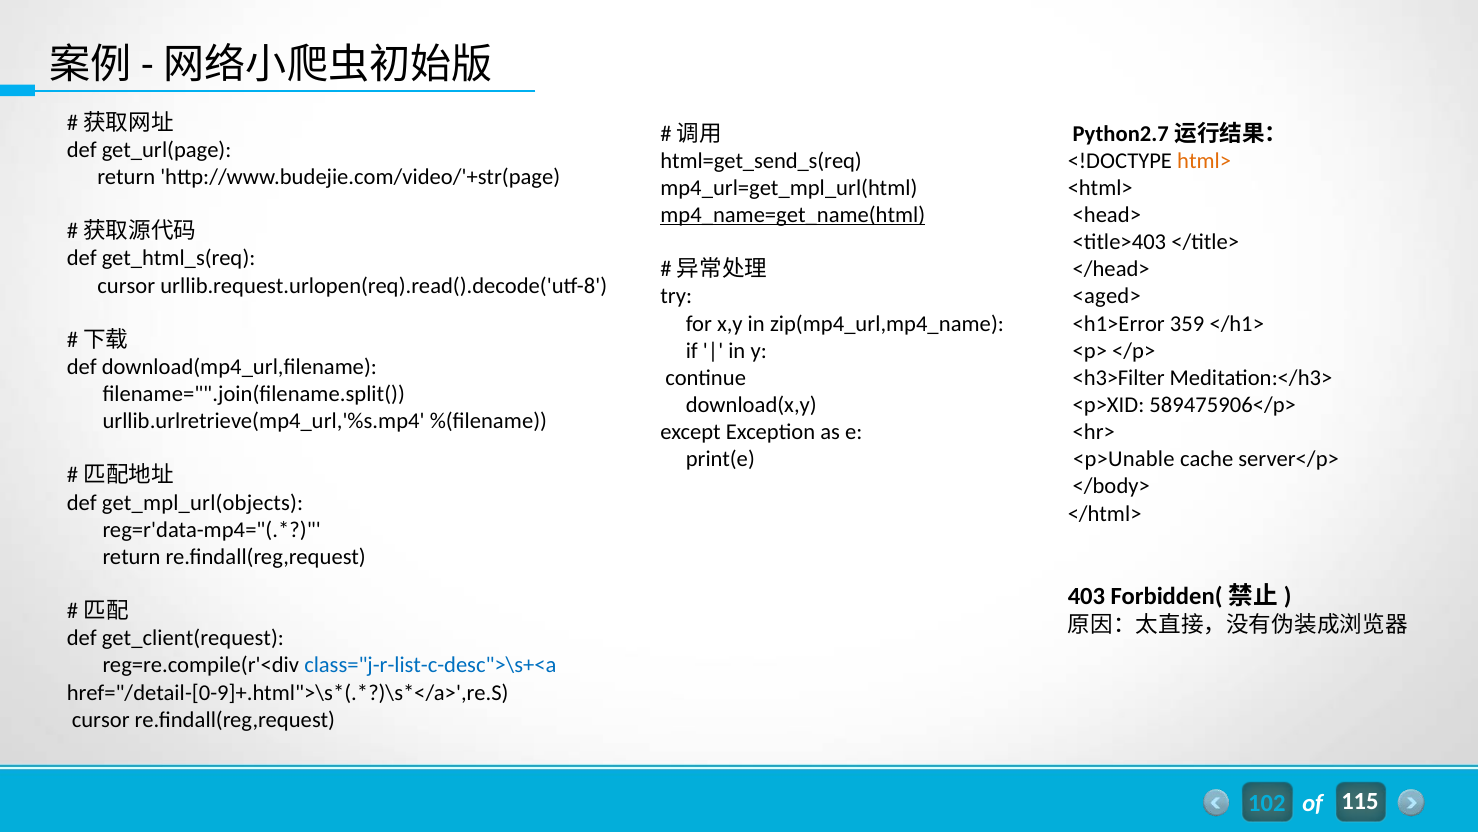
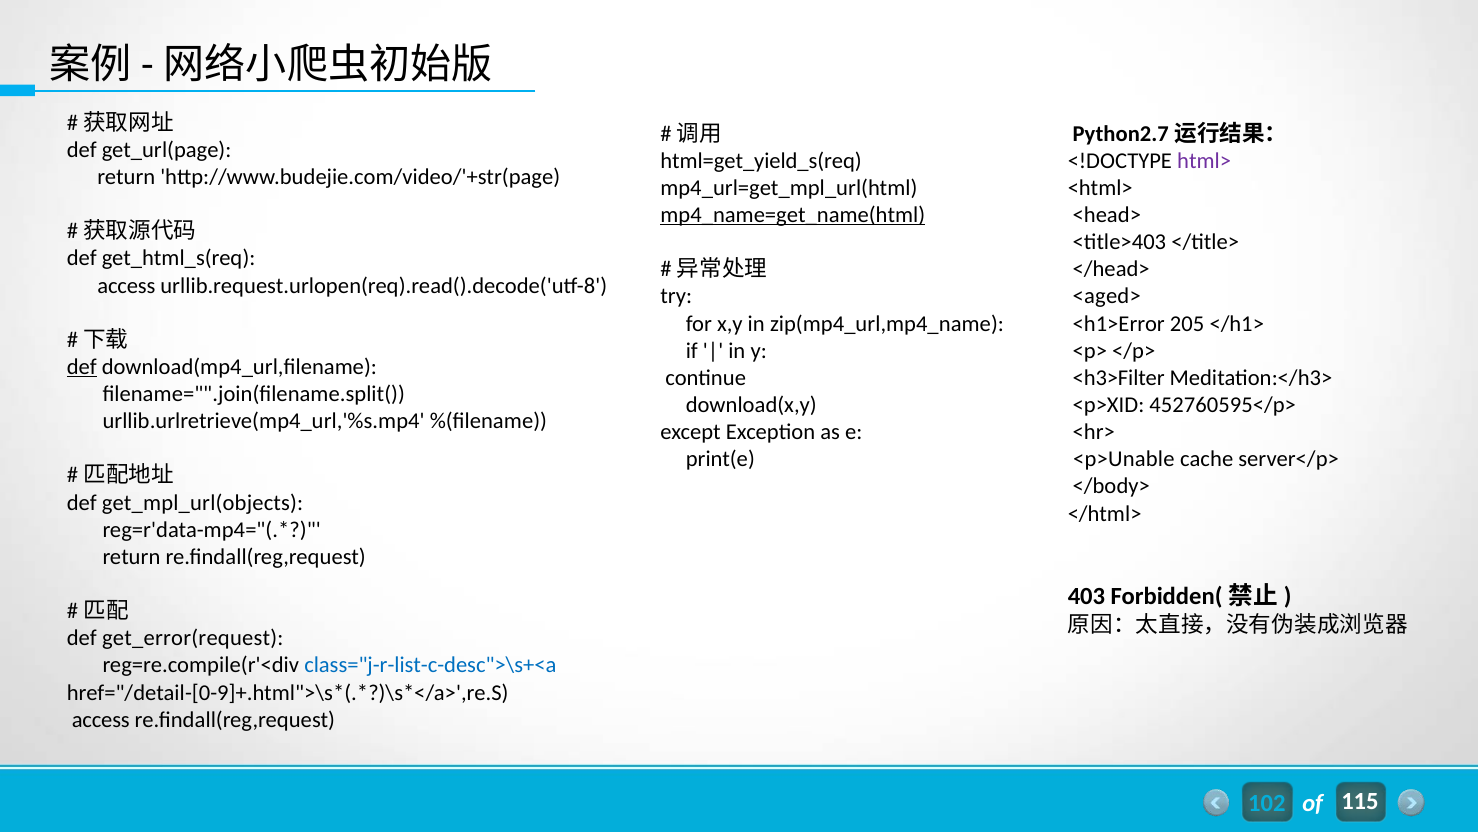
html=get_send_s(req: html=get_send_s(req -> html=get_yield_s(req
html> colour: orange -> purple
cursor at (126, 285): cursor -> access
359: 359 -> 205
def at (82, 367) underline: none -> present
589475906</p>: 589475906</p> -> 452760595</p>
get_client(request: get_client(request -> get_error(request
cursor at (101, 719): cursor -> access
